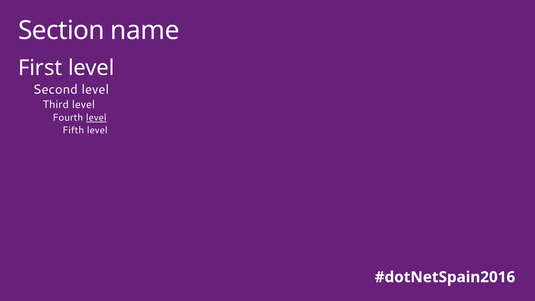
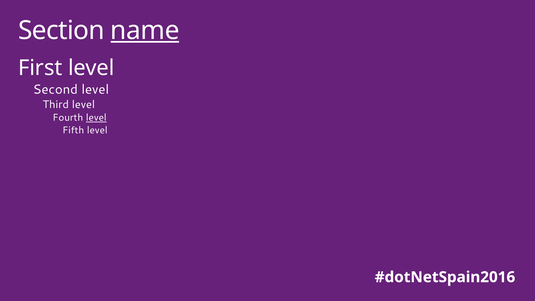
name underline: none -> present
